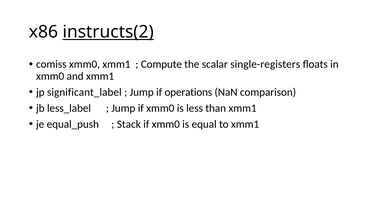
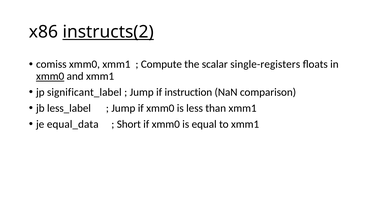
xmm0 at (50, 76) underline: none -> present
operations: operations -> instruction
equal_push: equal_push -> equal_data
Stack: Stack -> Short
